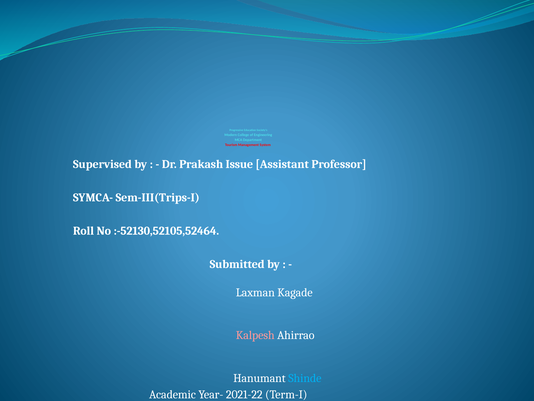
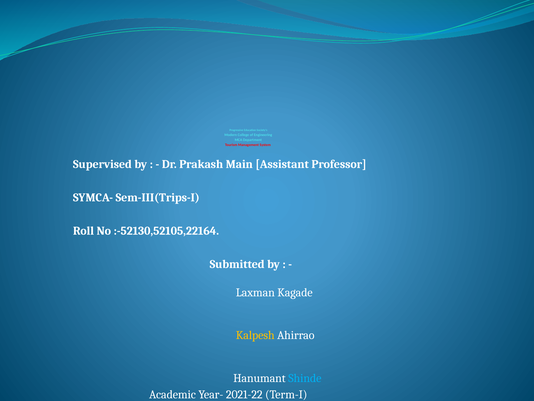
Issue: Issue -> Main
:-52130,52105,52464: :-52130,52105,52464 -> :-52130,52105,22164
Kalpesh colour: pink -> yellow
